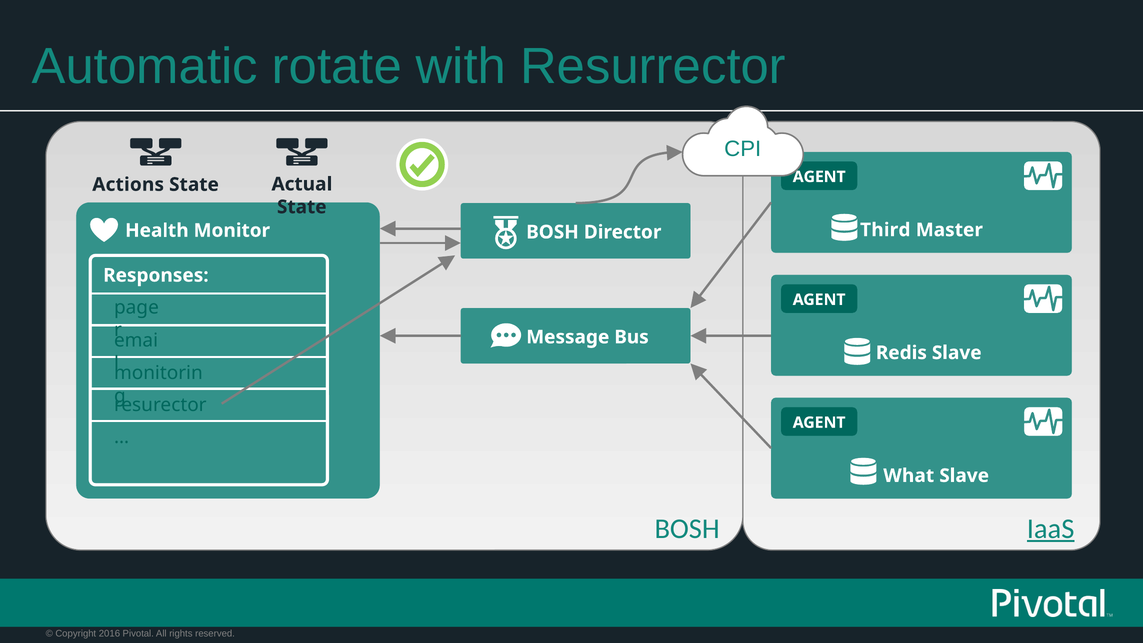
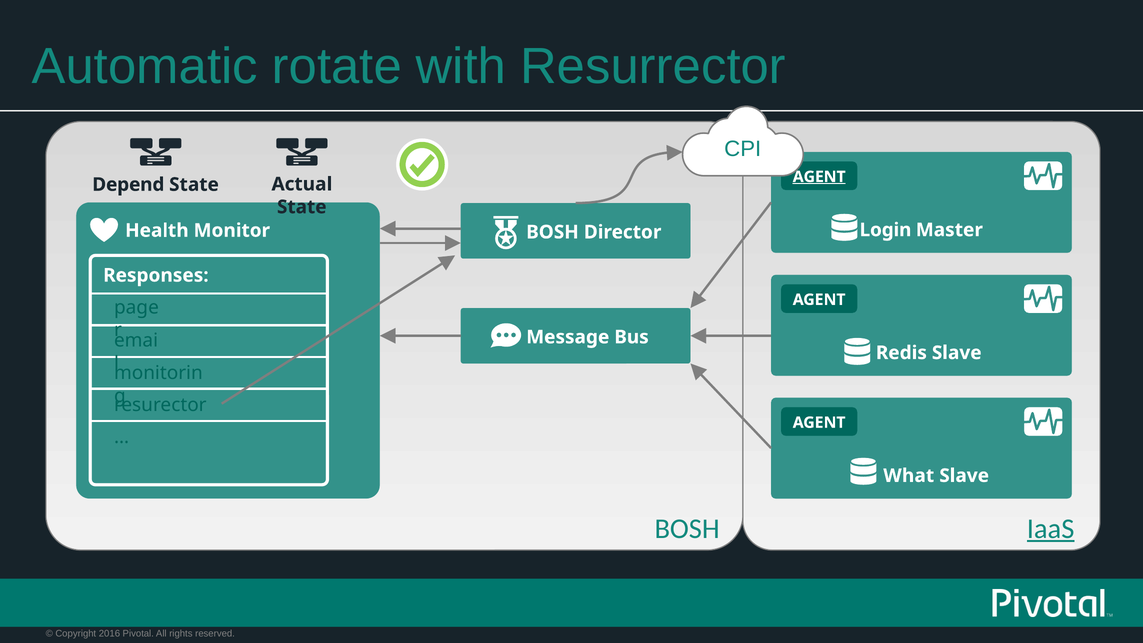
AGENT at (819, 177) underline: none -> present
Actions: Actions -> Depend
Third: Third -> Login
